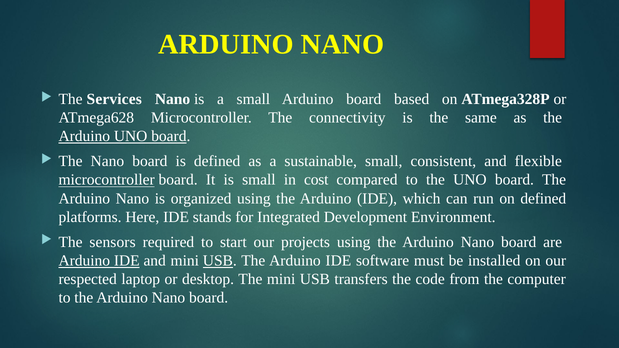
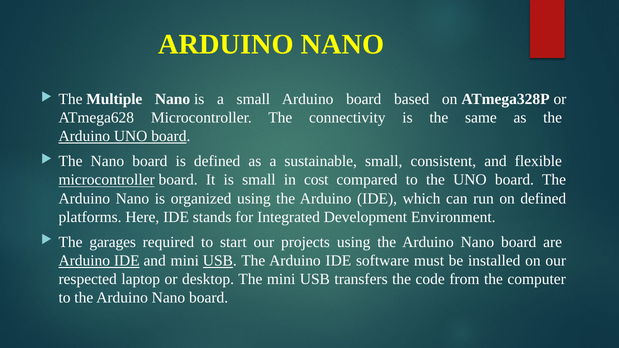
Services: Services -> Multiple
sensors: sensors -> garages
